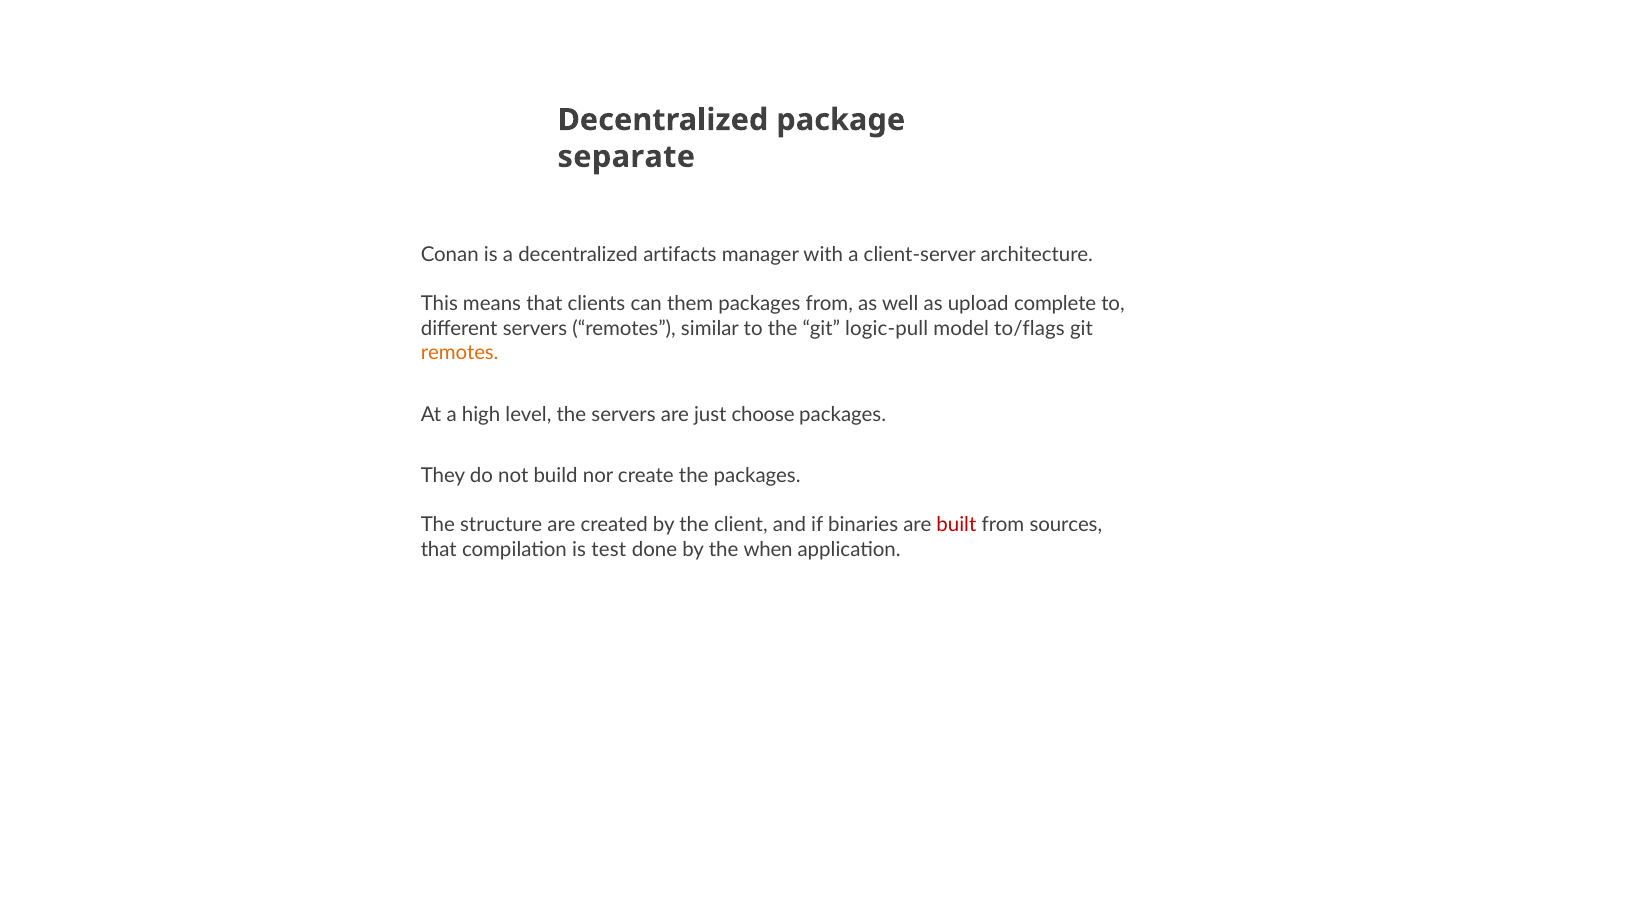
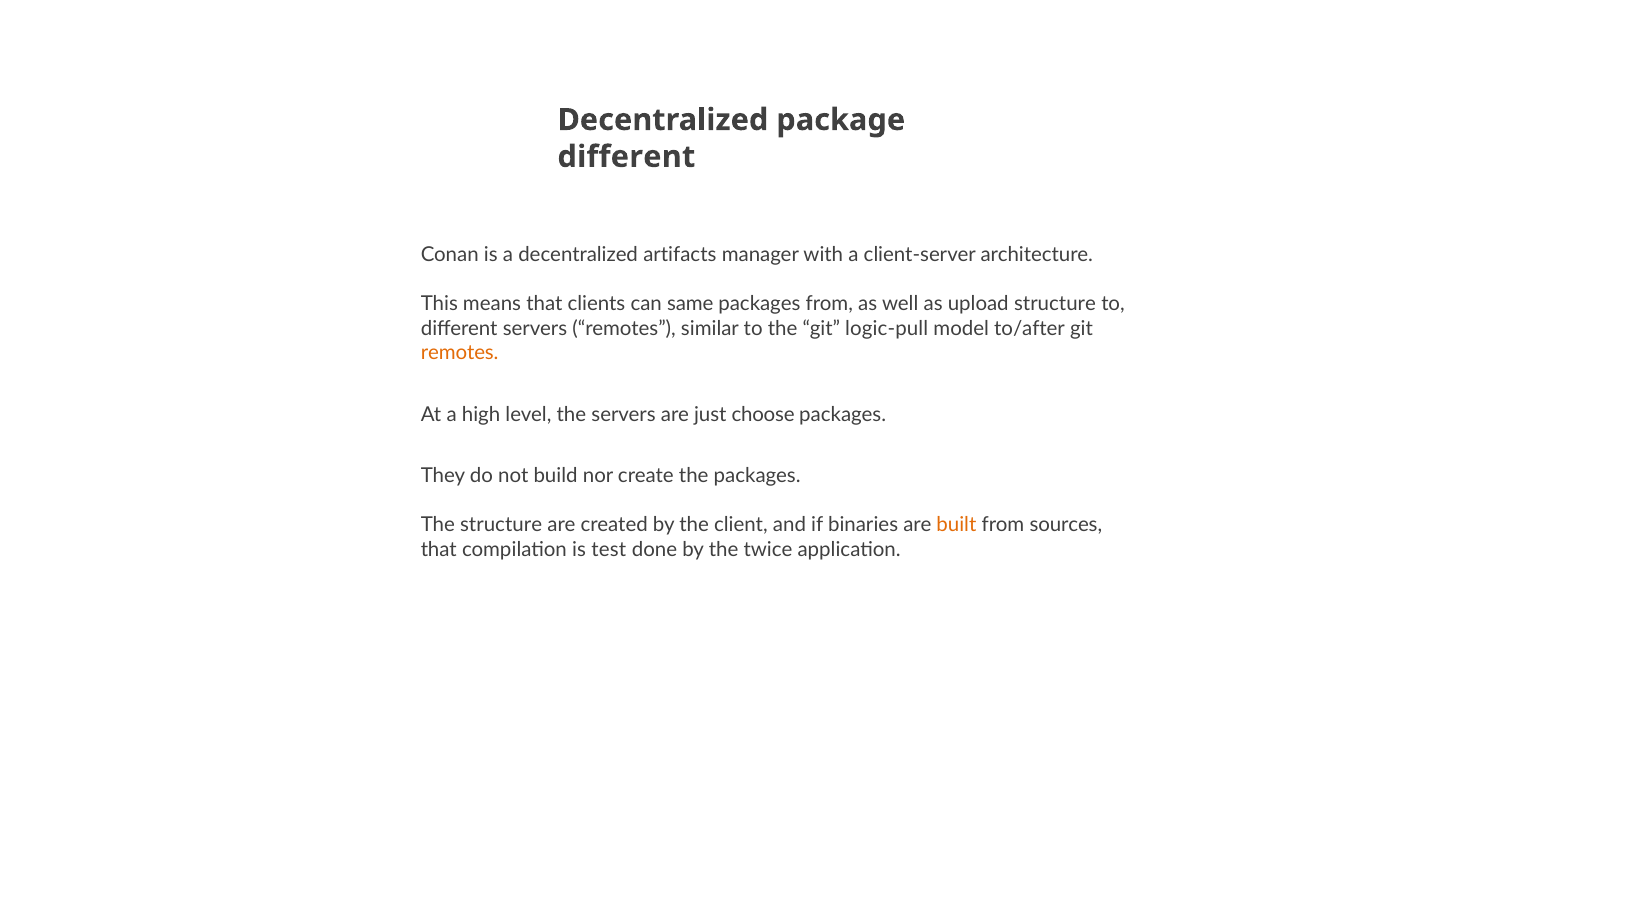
separate at (626, 157): separate -> different
them: them -> same
upload complete: complete -> structure
to/flags: to/flags -> to/after
built colour: red -> orange
when: when -> twice
